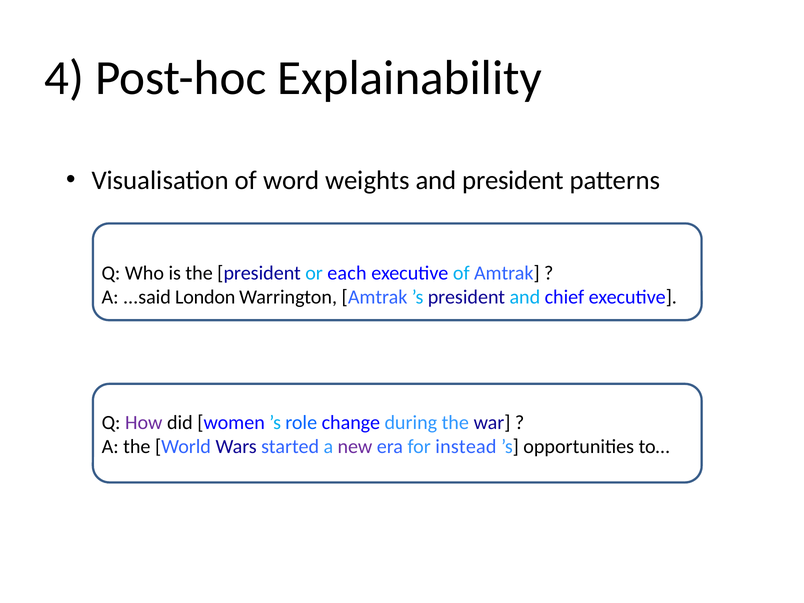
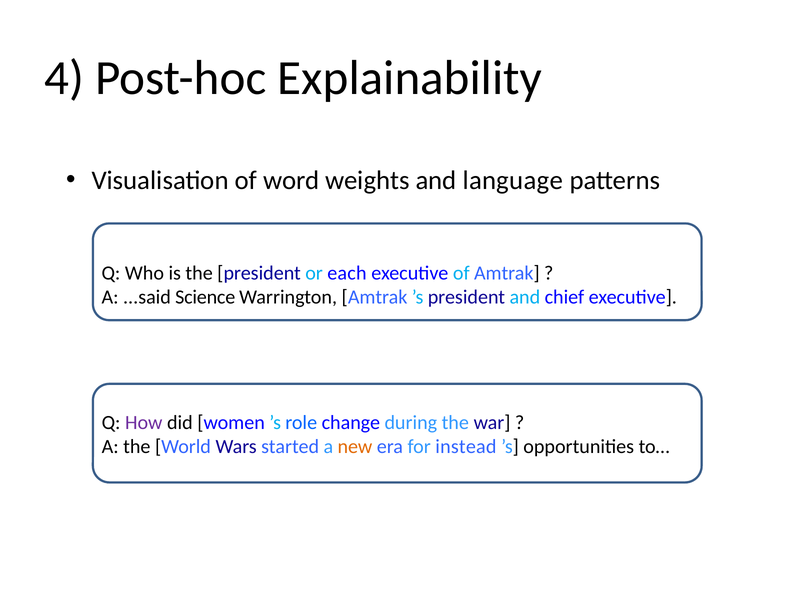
and president: president -> language
London: London -> Science
new colour: purple -> orange
